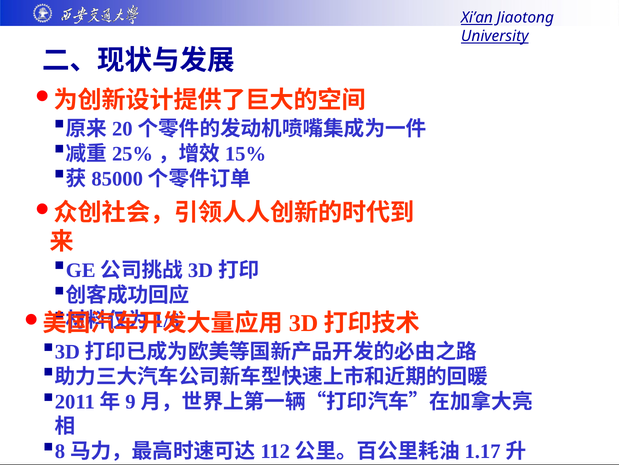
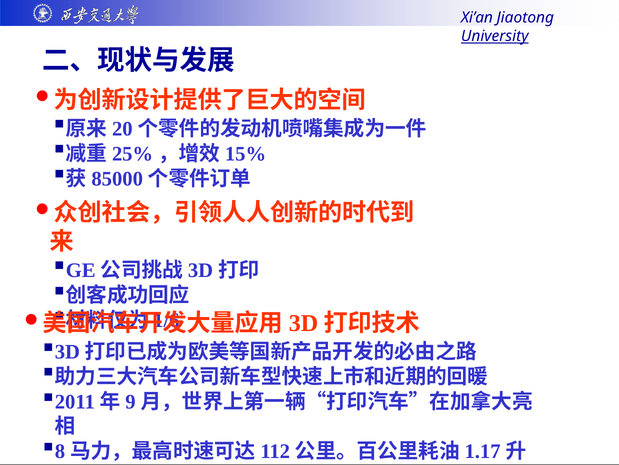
Xi’an underline: present -> none
